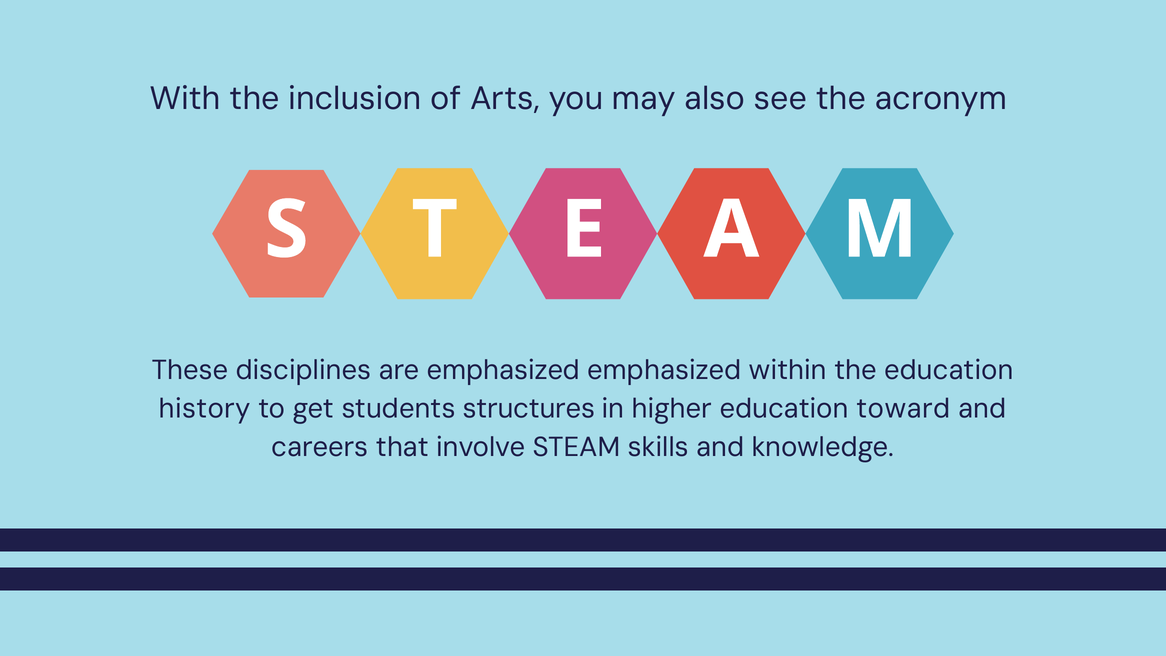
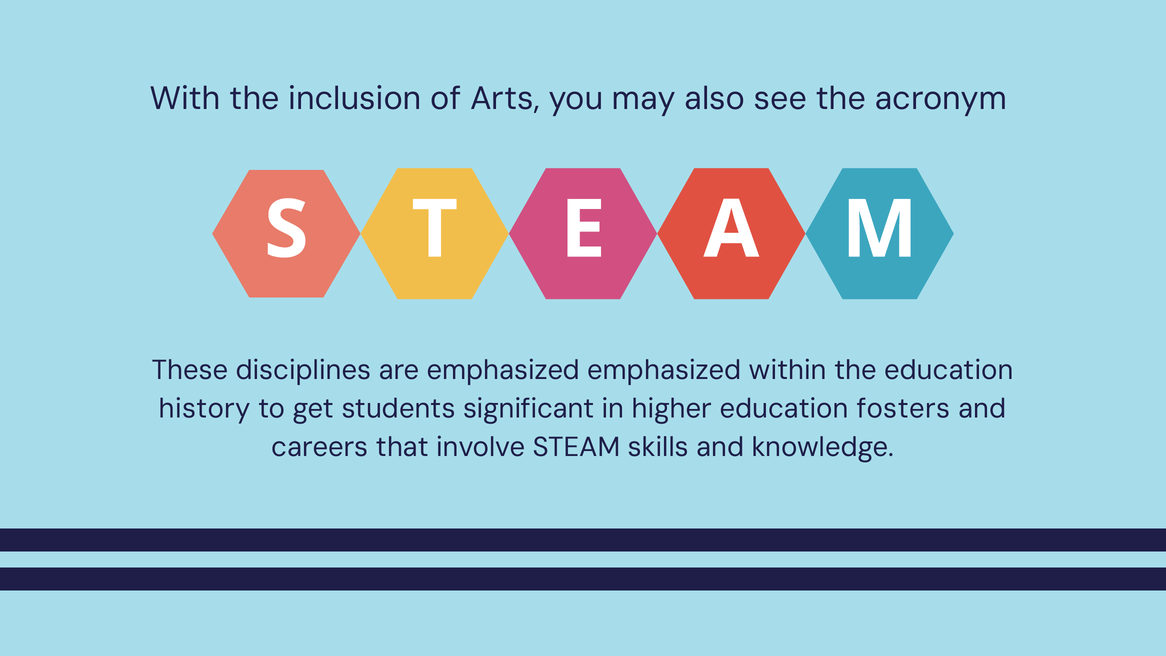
structures: structures -> significant
toward: toward -> fosters
